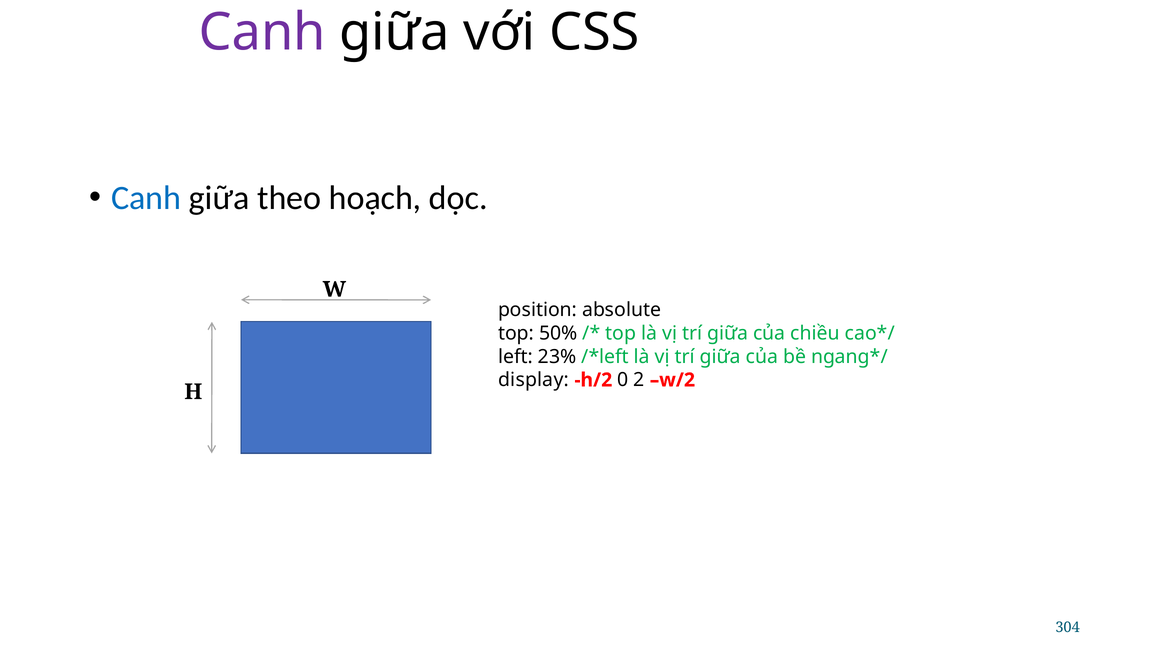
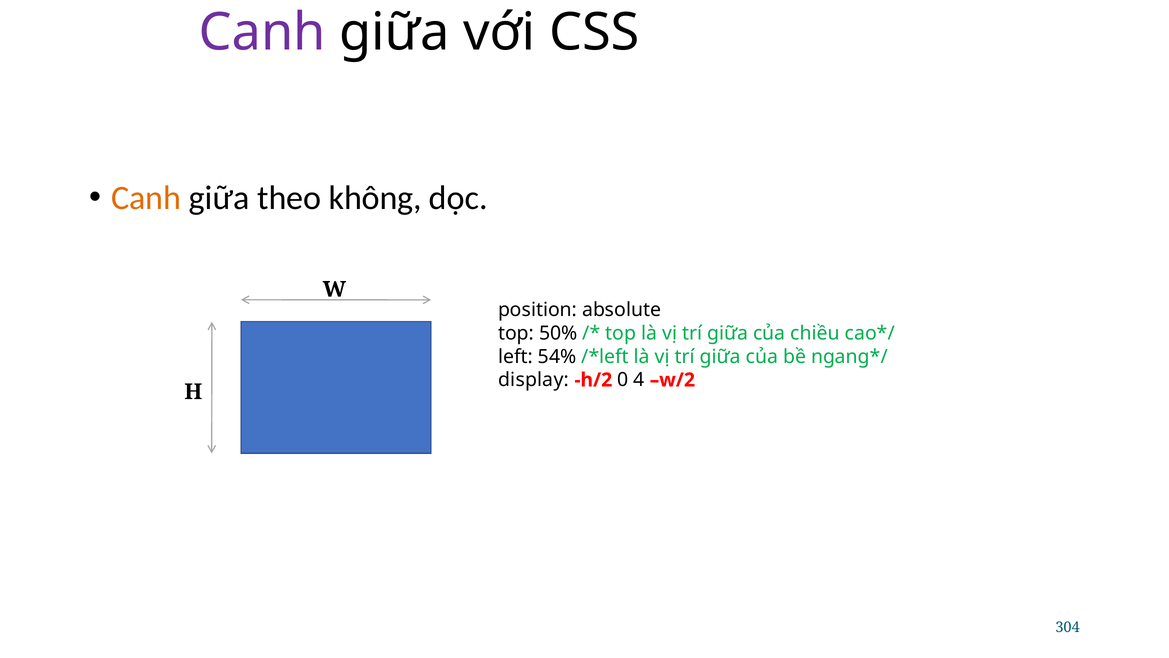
Canh at (146, 198) colour: blue -> orange
hoạch: hoạch -> không
23%: 23% -> 54%
2: 2 -> 4
